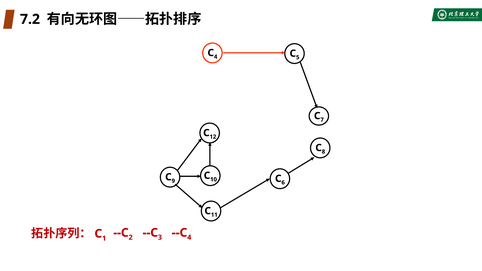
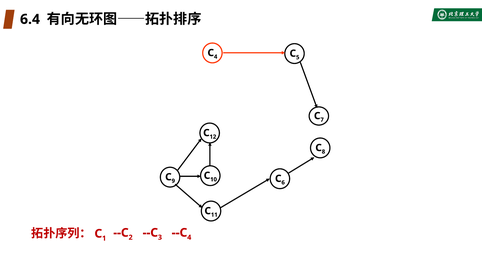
7.2: 7.2 -> 6.4
